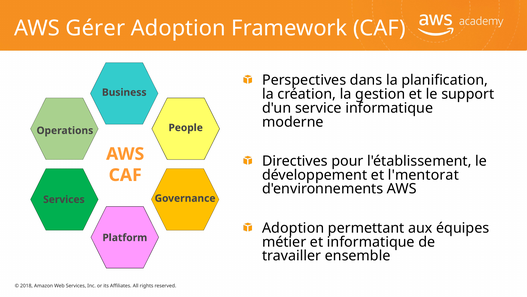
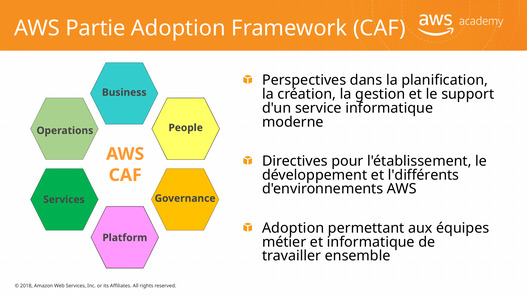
Gérer: Gérer -> Partie
l'mentorat: l'mentorat -> l'différents
